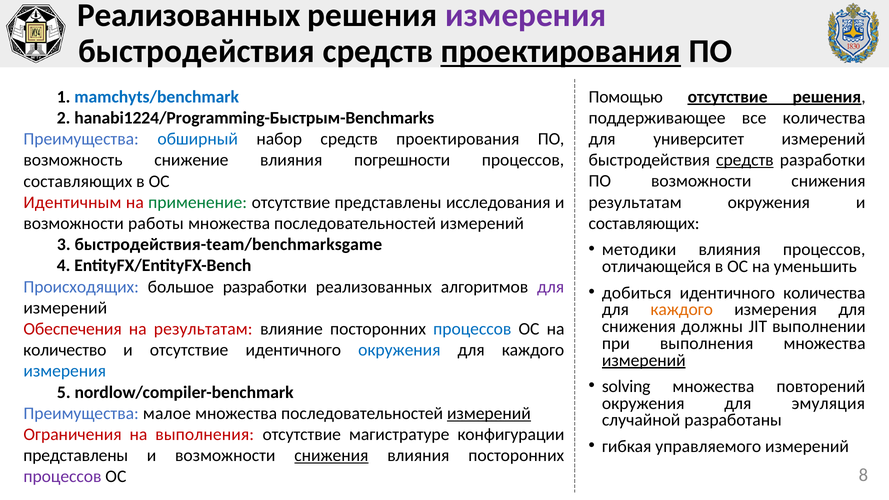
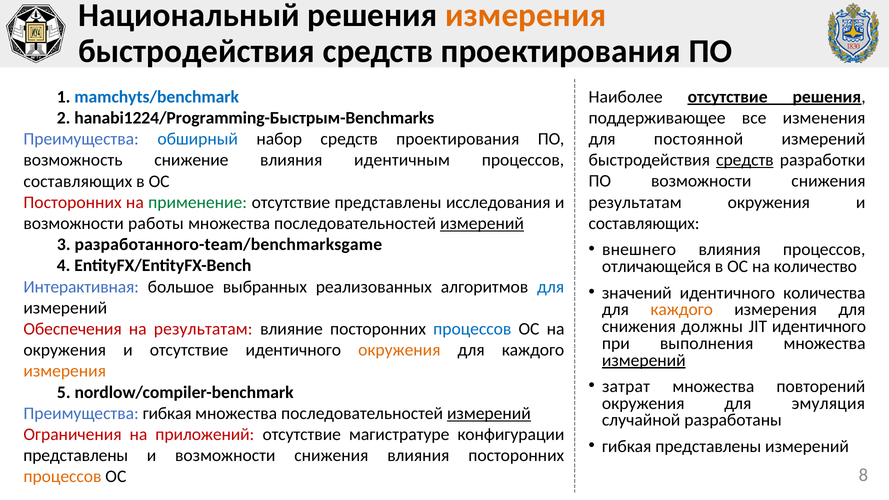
Реализованных at (189, 15): Реализованных -> Национальный
измерения at (526, 15) colour: purple -> orange
проектирования at (561, 51) underline: present -> none
Помощью: Помощью -> Наиболее
все количества: количества -> изменения
университет: университет -> постоянной
погрешности: погрешности -> идентичным
Идентичным at (72, 202): Идентичным -> Посторонних
измерений at (482, 223) underline: none -> present
быстродействия-team/benchmarksgame: быстродействия-team/benchmarksgame -> разработанного-team/benchmarksgame
методики: методики -> внешнего
уменьшить: уменьшить -> количество
Происходящих: Происходящих -> Интерактивная
большое разработки: разработки -> выбранных
для at (551, 287) colour: purple -> blue
добиться: добиться -> значений
JIT выполнении: выполнении -> идентичного
количество at (65, 350): количество -> окружения
окружения at (399, 350) colour: blue -> orange
измерения at (65, 371) colour: blue -> orange
solving: solving -> затрат
Преимущества малое: малое -> гибкая
на выполнения: выполнения -> приложений
гибкая управляемого: управляемого -> представлены
снижения at (331, 456) underline: present -> none
процессов at (62, 477) colour: purple -> orange
